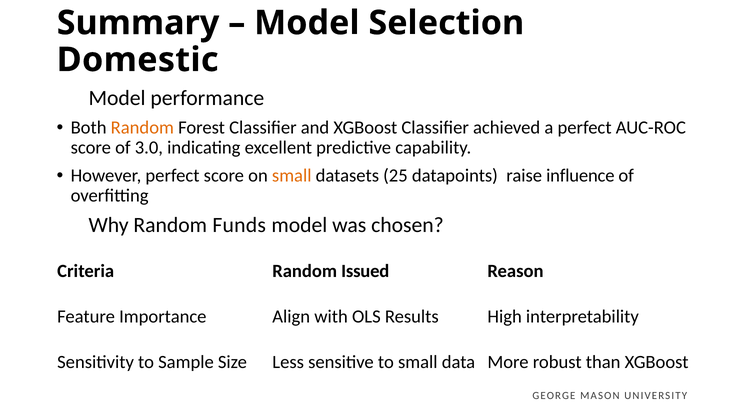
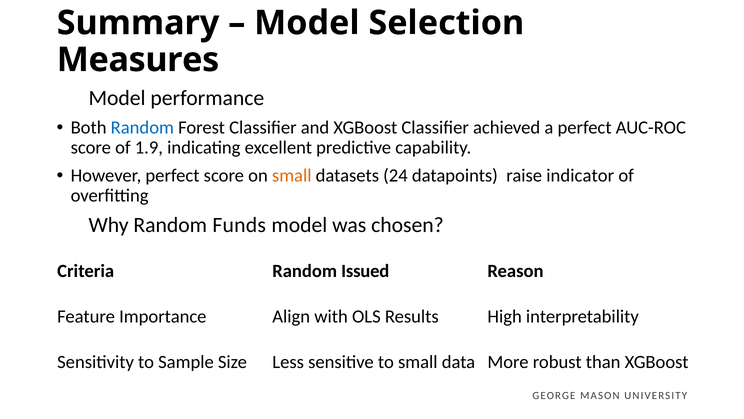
Domestic: Domestic -> Measures
Random at (142, 128) colour: orange -> blue
3.0: 3.0 -> 1.9
25: 25 -> 24
influence: influence -> indicator
